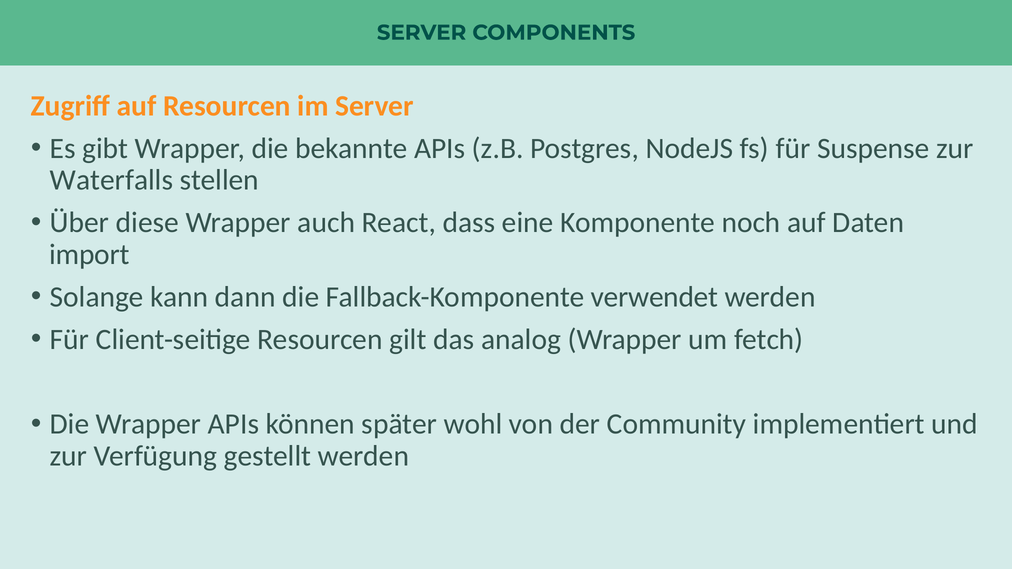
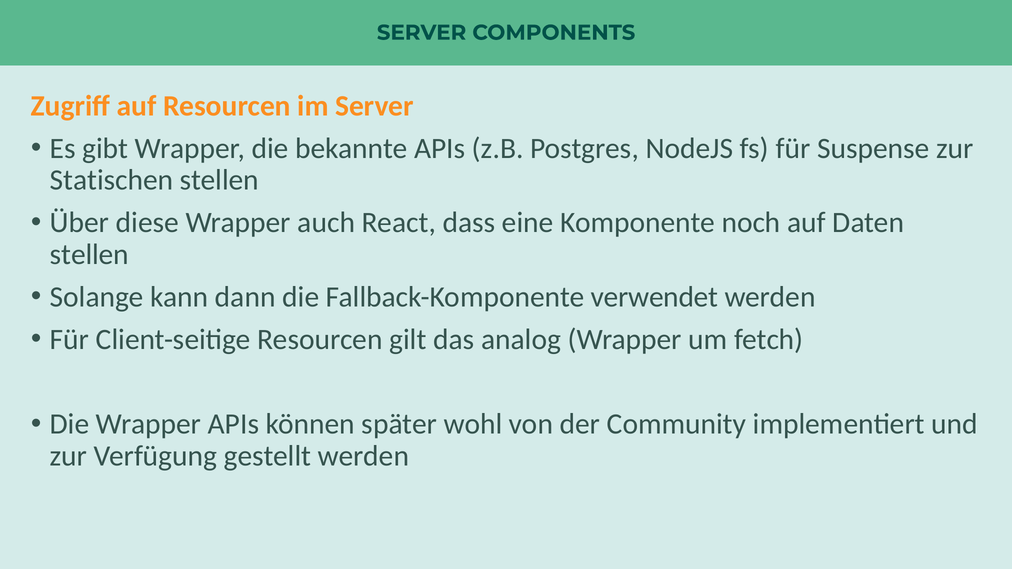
Waterfalls: Waterfalls -> Statischen
import at (90, 255): import -> stellen
